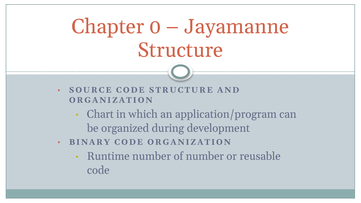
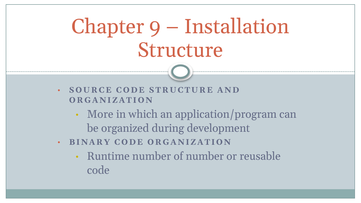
0: 0 -> 9
Jayamanne: Jayamanne -> Installation
Chart: Chart -> More
